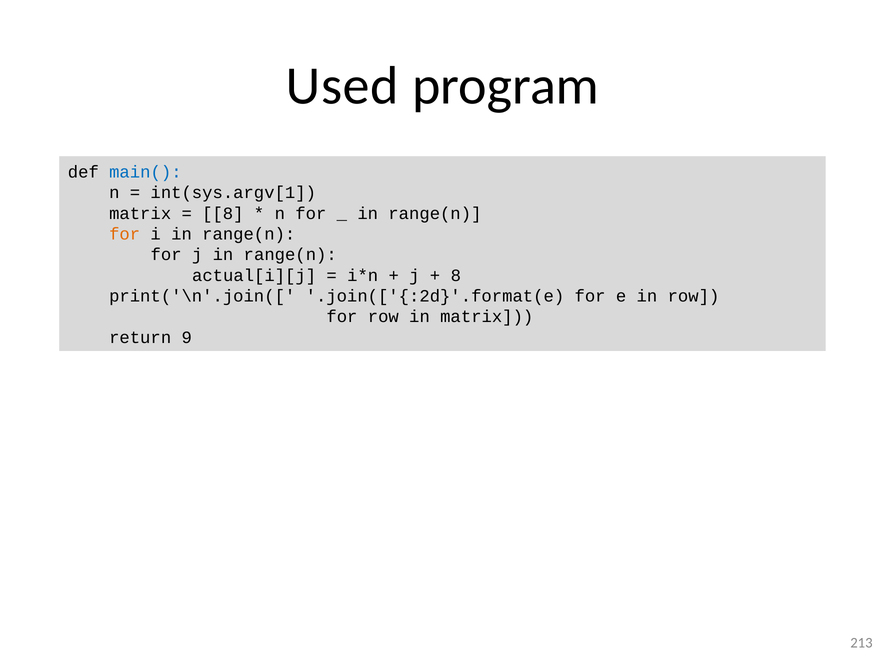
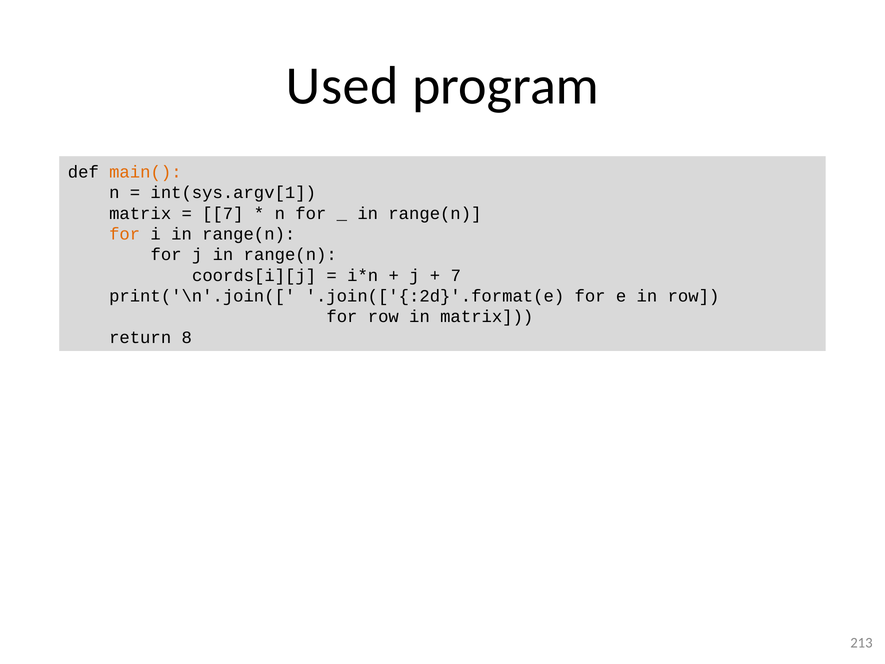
main( colour: blue -> orange
8 at (223, 213): 8 -> 7
actual[i][j: actual[i][j -> coords[i][j
8 at (456, 275): 8 -> 7
9: 9 -> 8
